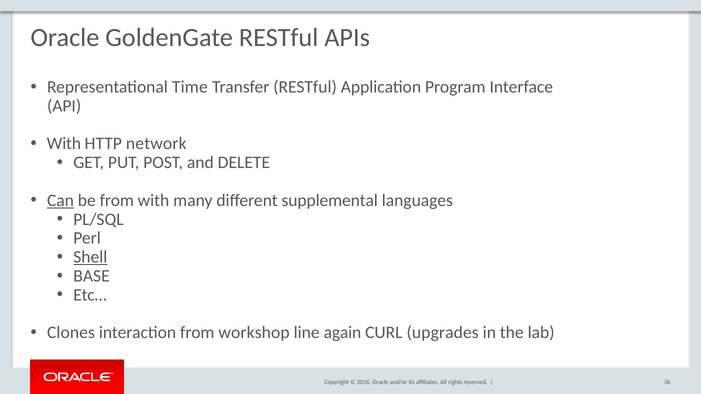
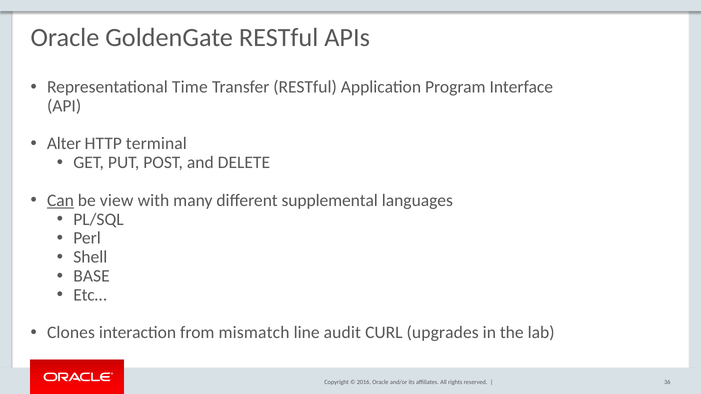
With at (64, 144): With -> Alter
network: network -> terminal
be from: from -> view
Shell underline: present -> none
workshop: workshop -> mismatch
again: again -> audit
